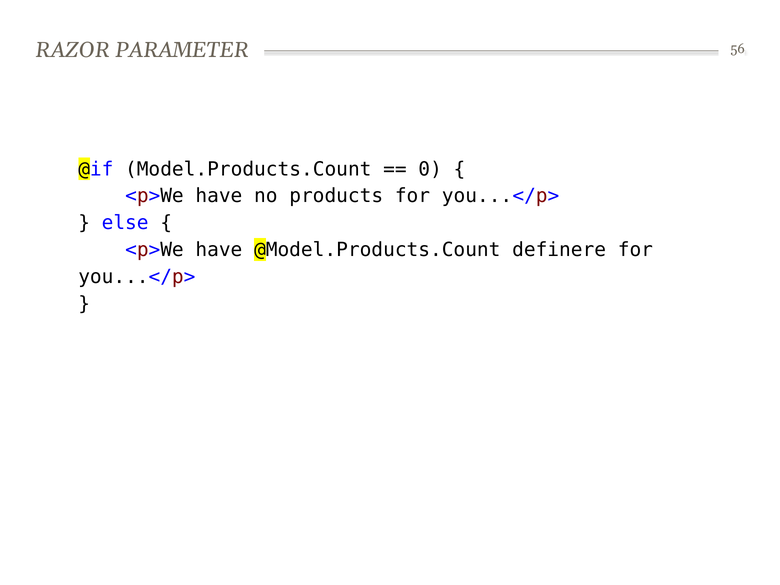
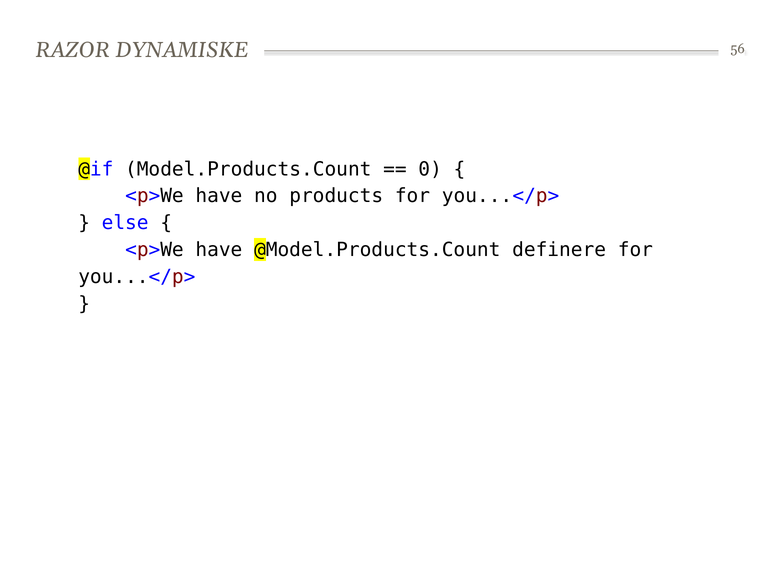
PARAMETER: PARAMETER -> DYNAMISKE
